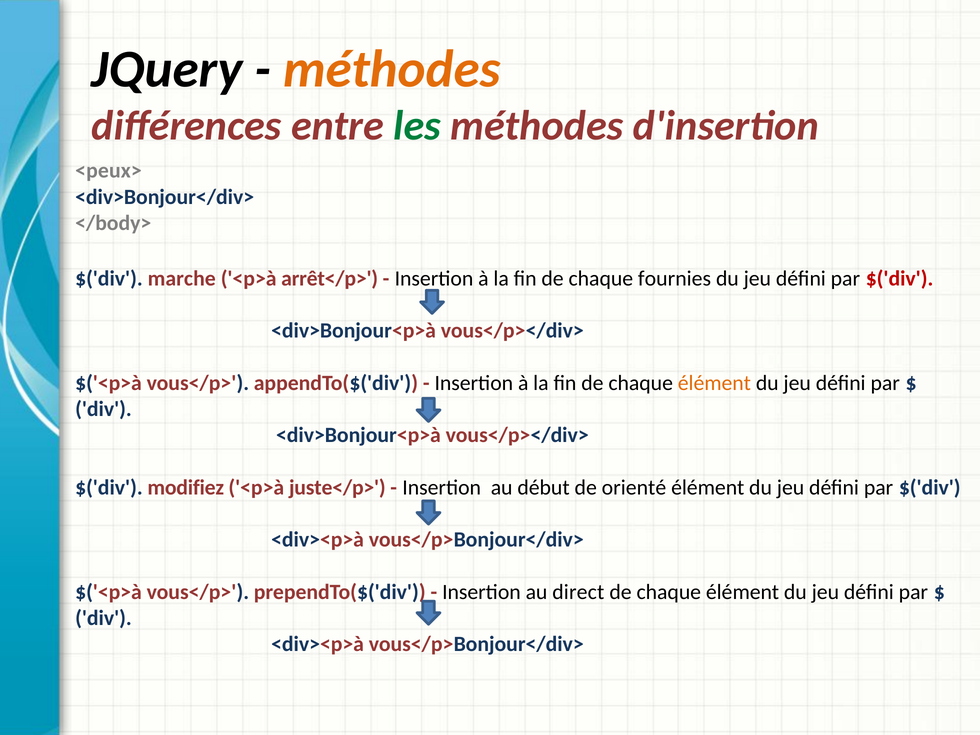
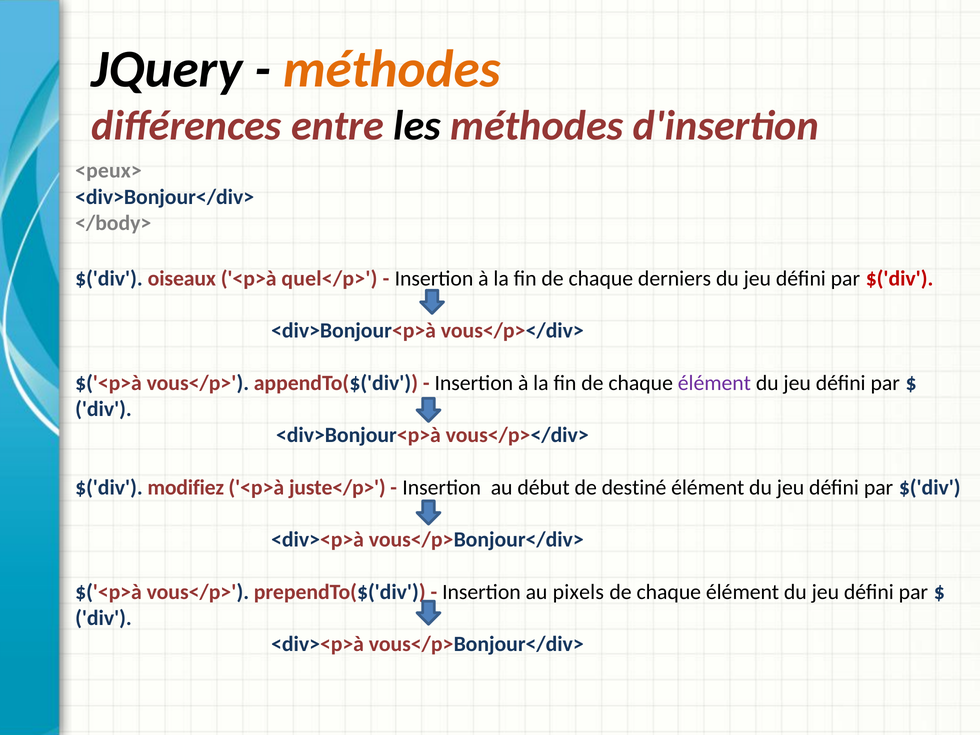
les colour: green -> black
marche: marche -> oiseaux
arrêt</p>: arrêt</p> -> quel</p>
fournies: fournies -> derniers
élément at (714, 383) colour: orange -> purple
orienté: orienté -> destiné
direct: direct -> pixels
